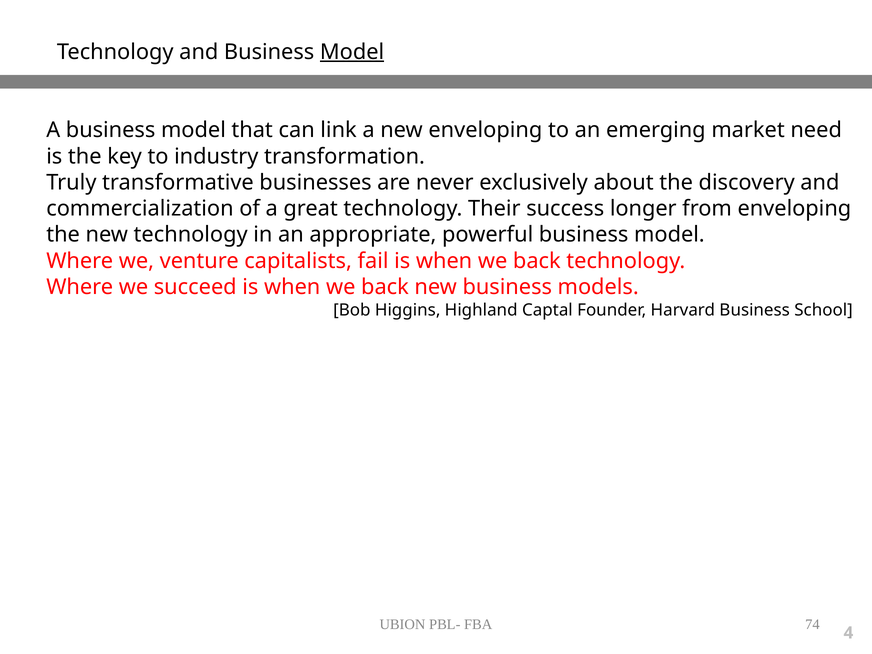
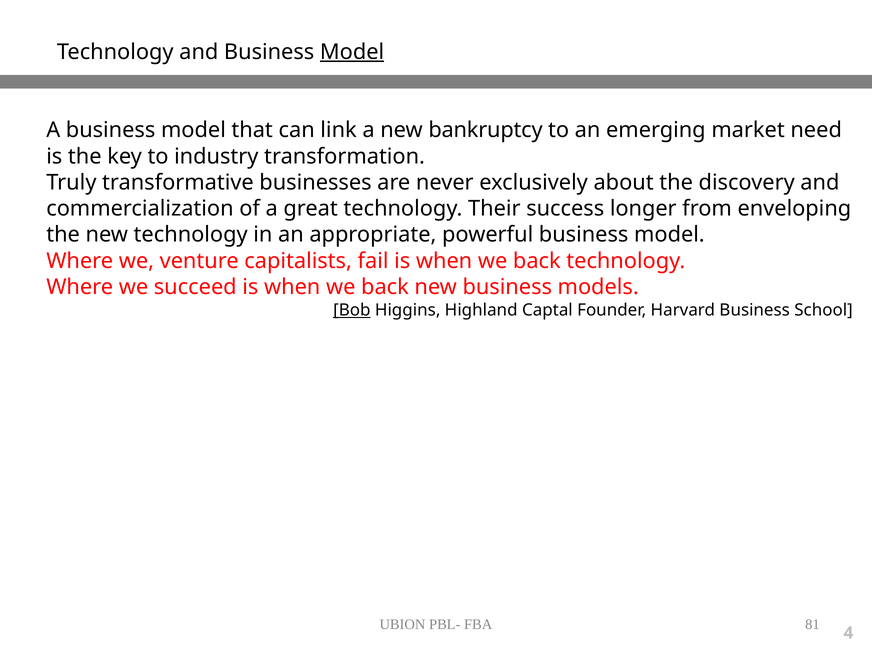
new enveloping: enveloping -> bankruptcy
Bob underline: none -> present
74: 74 -> 81
